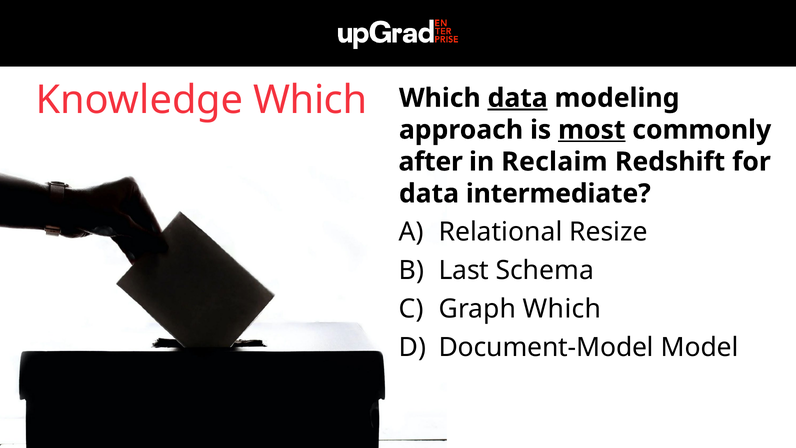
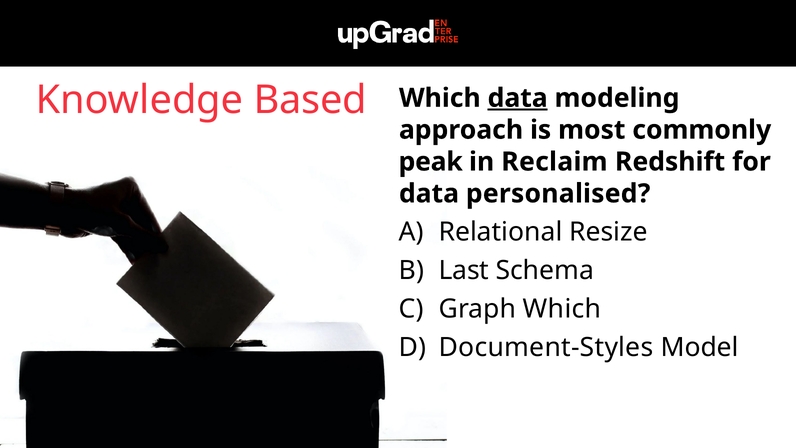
Knowledge Which: Which -> Based
most underline: present -> none
after: after -> peak
intermediate: intermediate -> personalised
Document-Model: Document-Model -> Document-Styles
